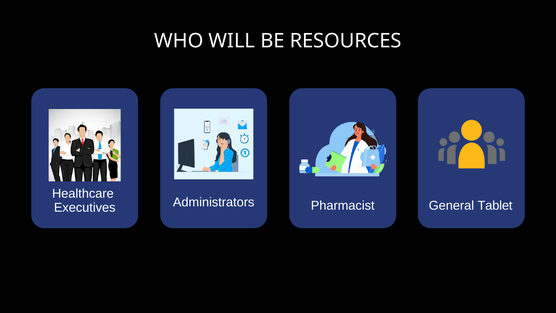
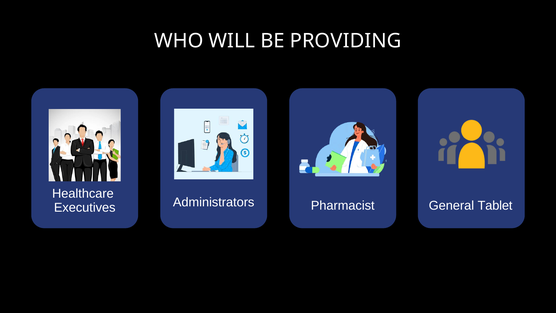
RESOURCES: RESOURCES -> PROVIDING
